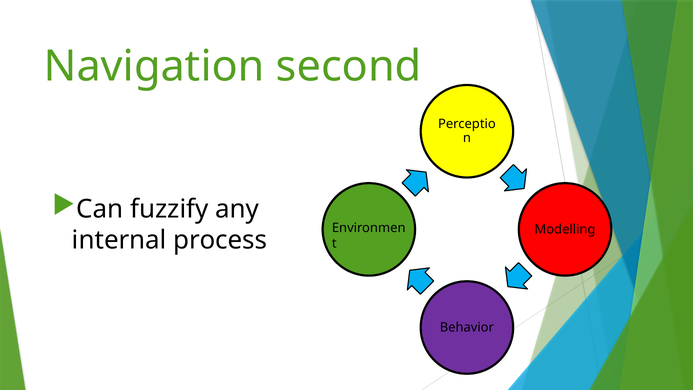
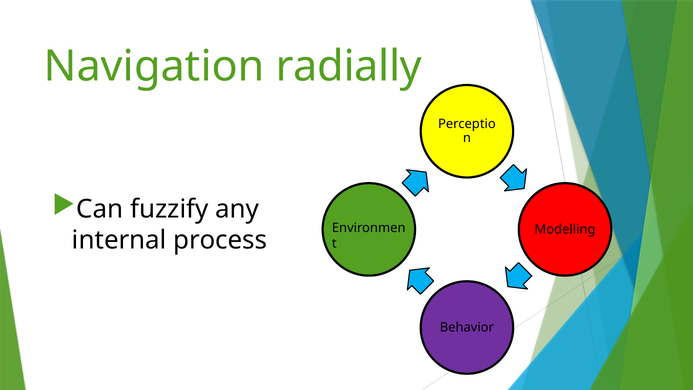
second: second -> radially
